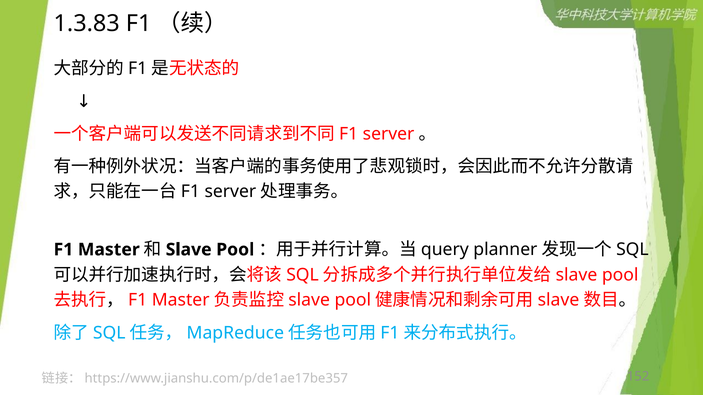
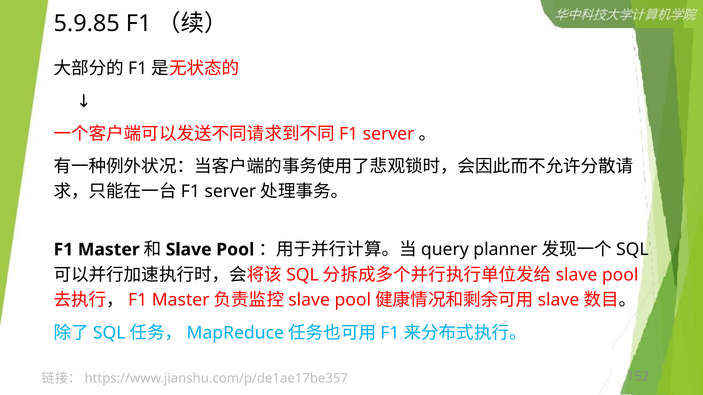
1.3.83: 1.3.83 -> 5.9.85
